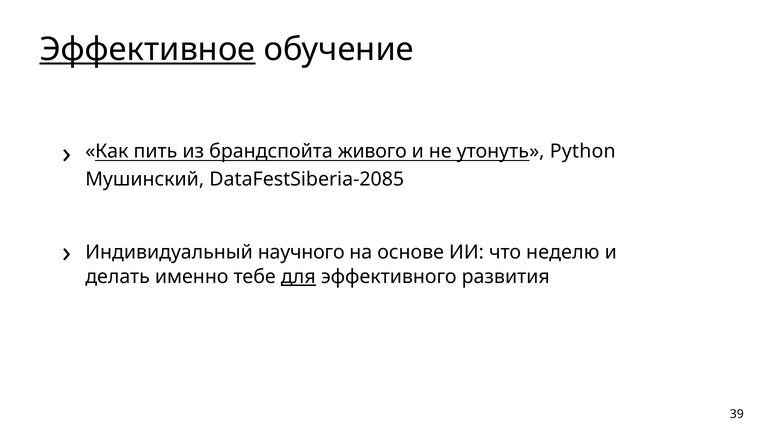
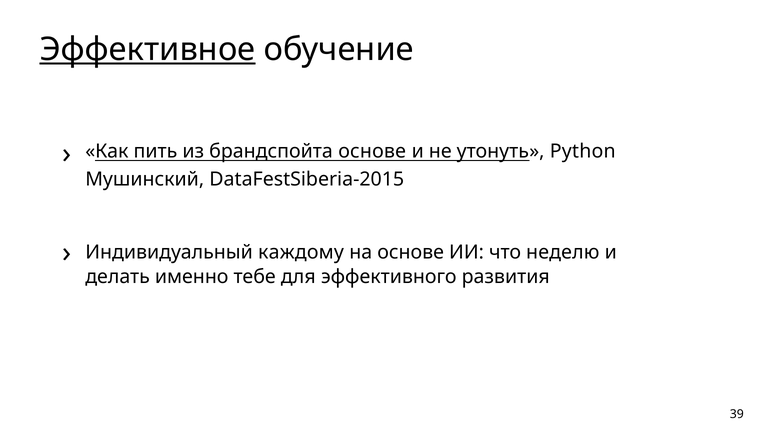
брандспойта живого: живого -> основе
DataFestSiberia-2085: DataFestSiberia-2085 -> DataFestSiberia-2015
научного: научного -> каждому
для underline: present -> none
